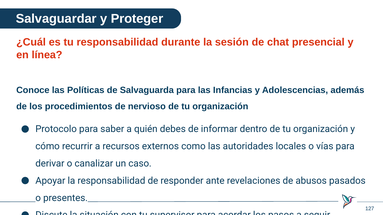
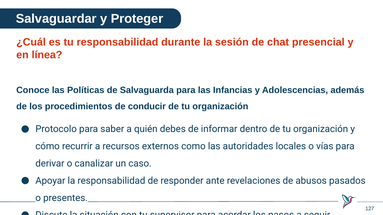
nervioso: nervioso -> conducir
